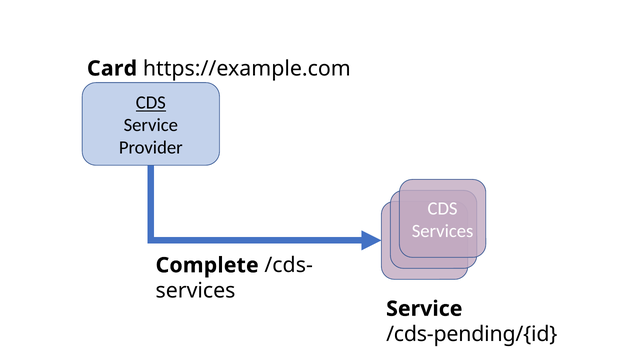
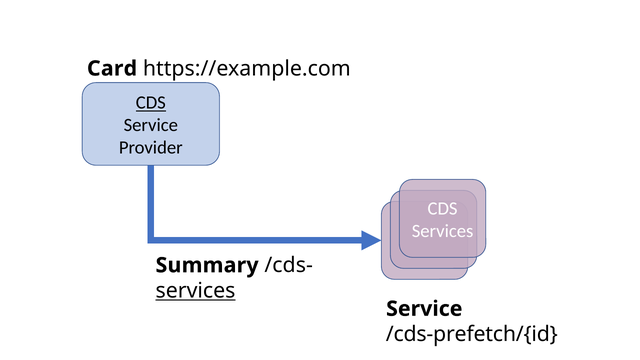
Complete: Complete -> Summary
services at (196, 291) underline: none -> present
/cds-pending/{id: /cds-pending/{id -> /cds-prefetch/{id
